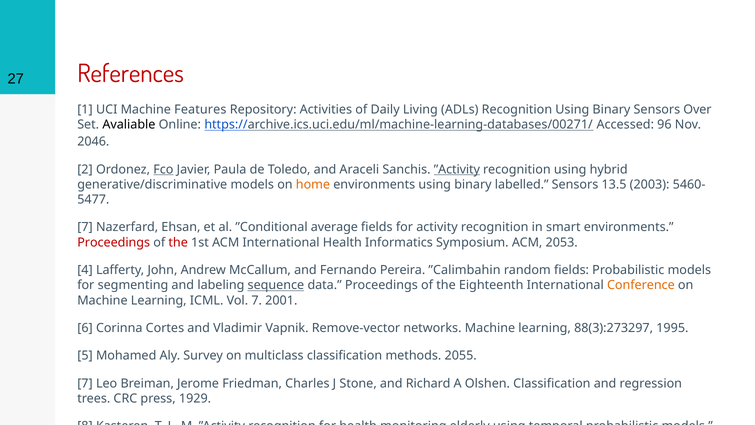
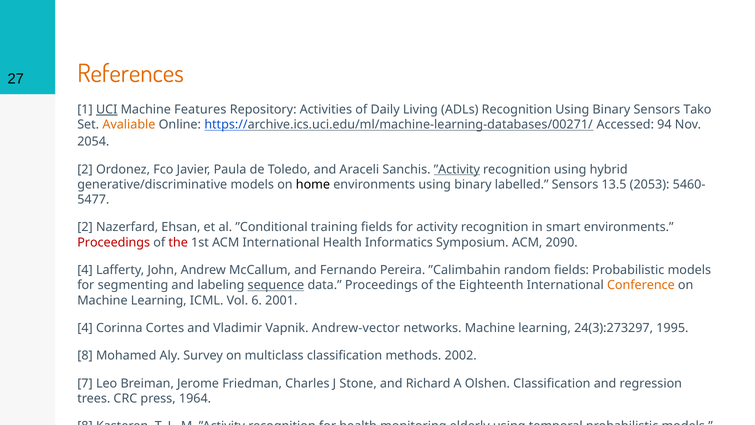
References colour: red -> orange
UCI underline: none -> present
Over: Over -> Tako
Avaliable colour: black -> orange
96: 96 -> 94
2046: 2046 -> 2054
Fco underline: present -> none
home colour: orange -> black
2003: 2003 -> 2053
7 at (85, 227): 7 -> 2
average: average -> training
2053: 2053 -> 2090
Vol 7: 7 -> 6
6 at (85, 328): 6 -> 4
Remove-vector: Remove-vector -> Andrew-vector
88(3):273297: 88(3):273297 -> 24(3):273297
5 at (85, 355): 5 -> 8
2055: 2055 -> 2002
1929: 1929 -> 1964
